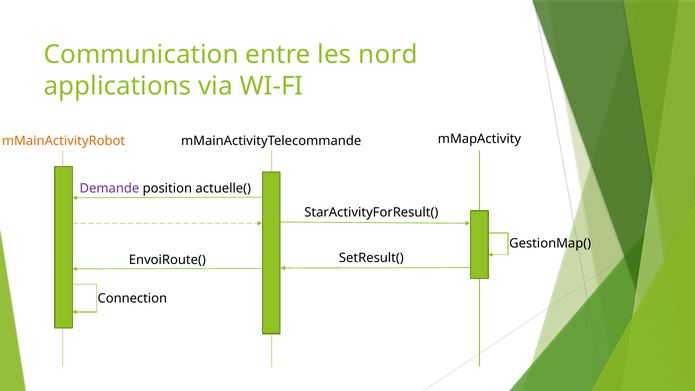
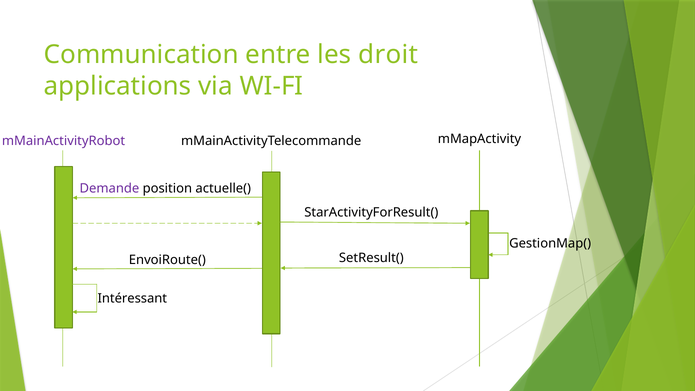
nord: nord -> droit
mMainActivityRobot colour: orange -> purple
Connection: Connection -> Intéressant
